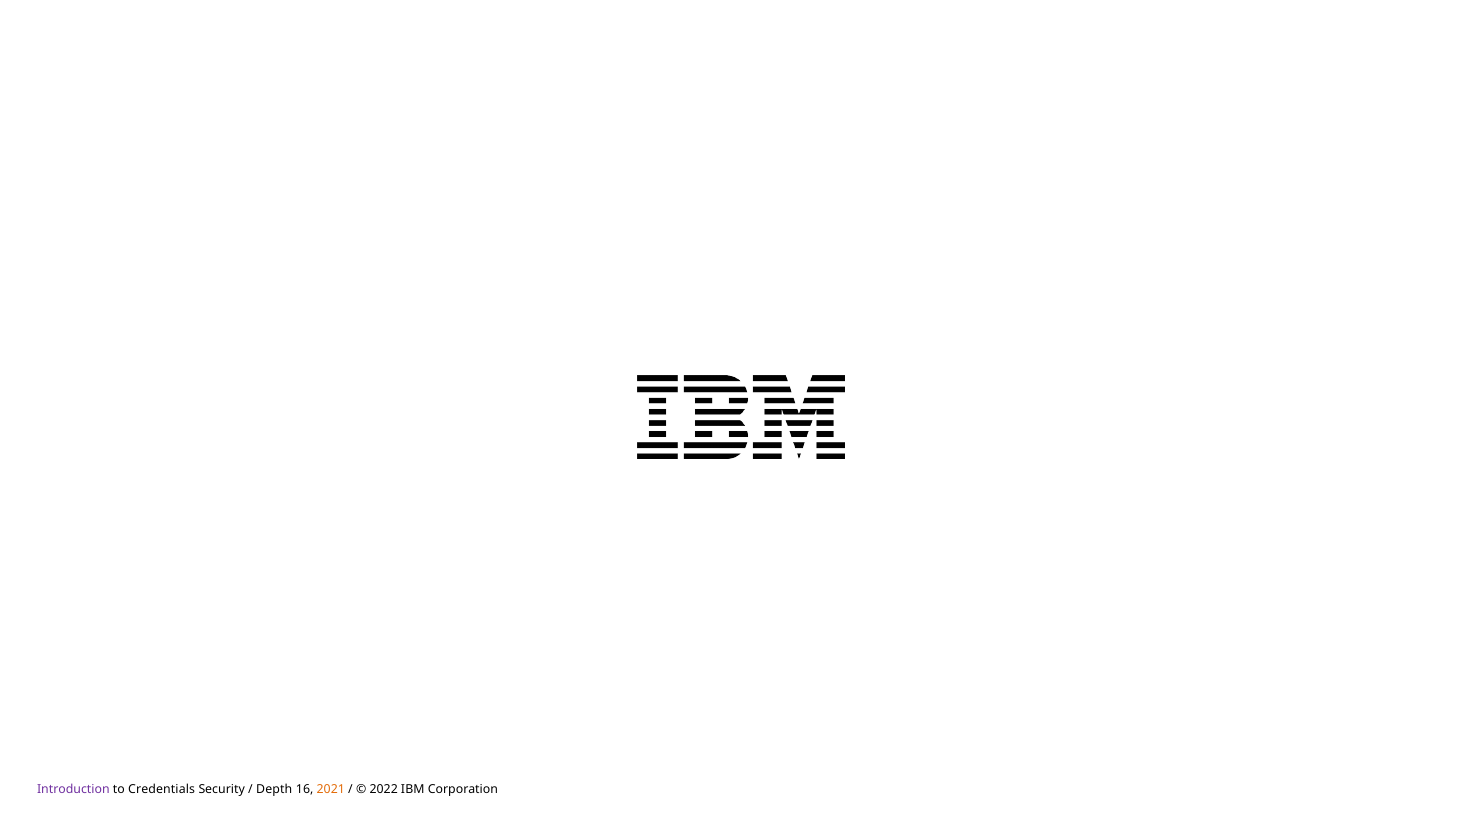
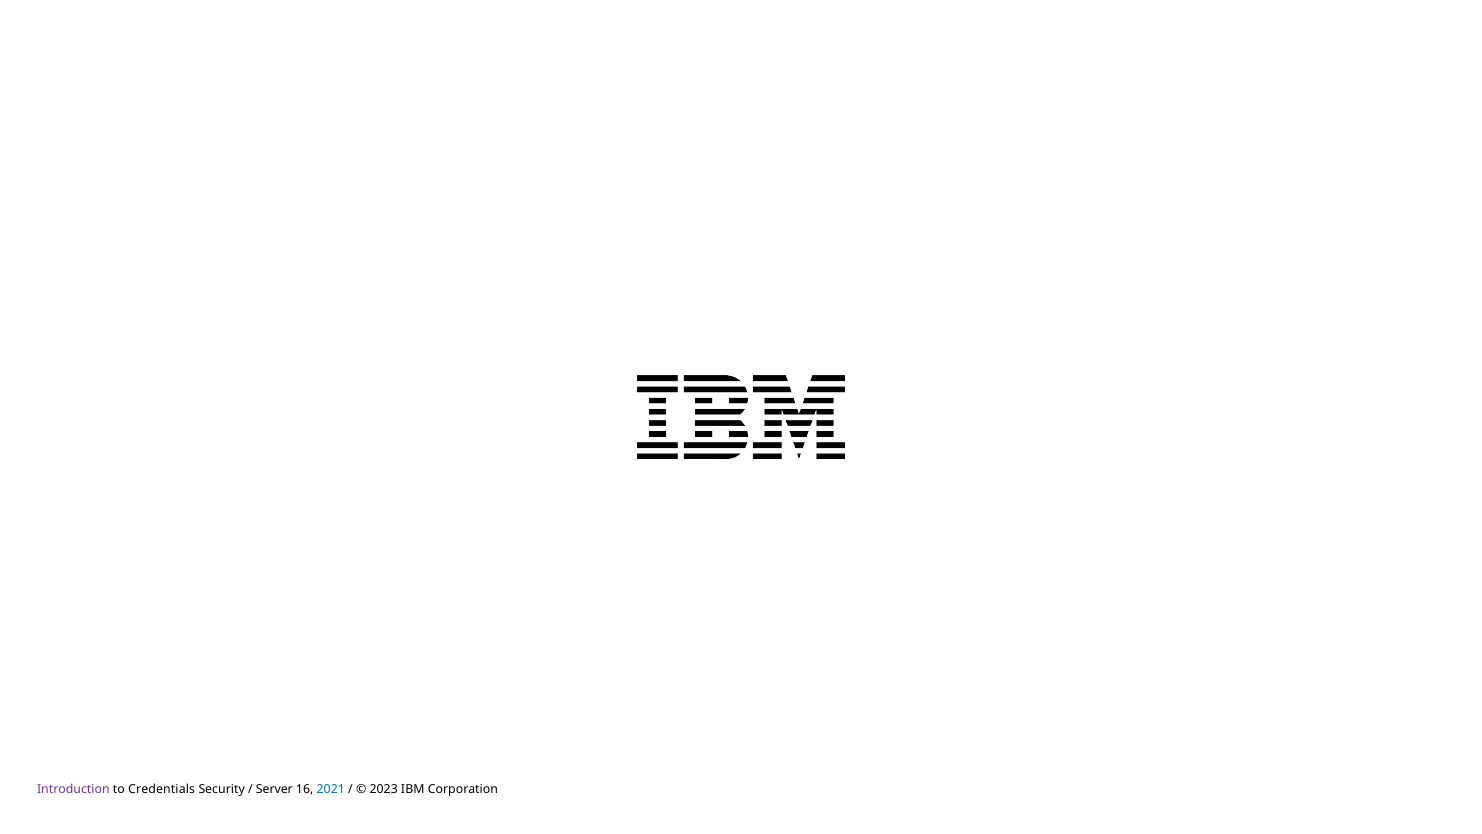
Depth: Depth -> Server
2021 colour: orange -> blue
2022: 2022 -> 2023
